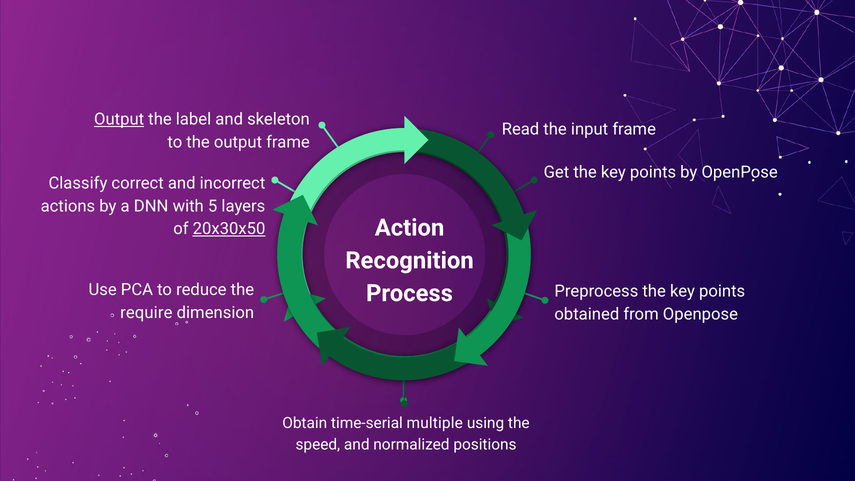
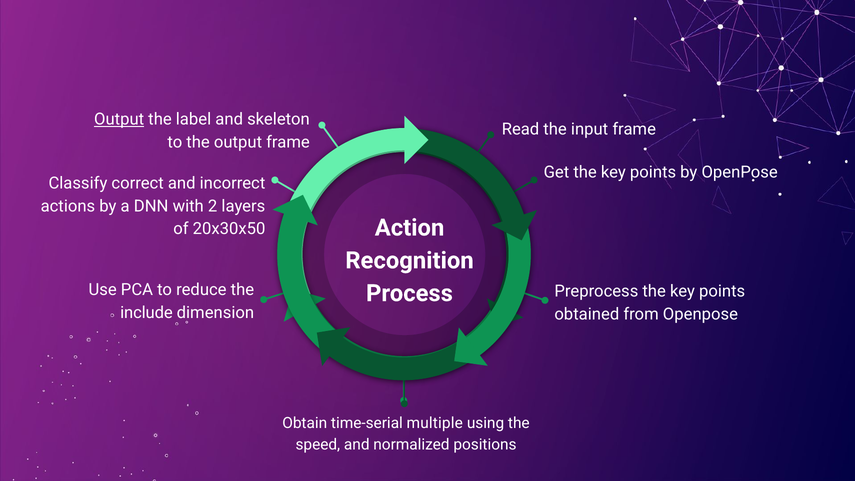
5: 5 -> 2
20x30x50 underline: present -> none
require: require -> include
